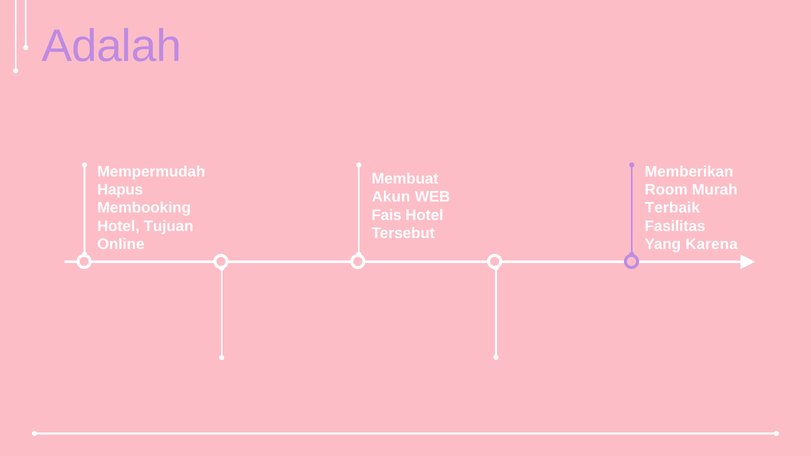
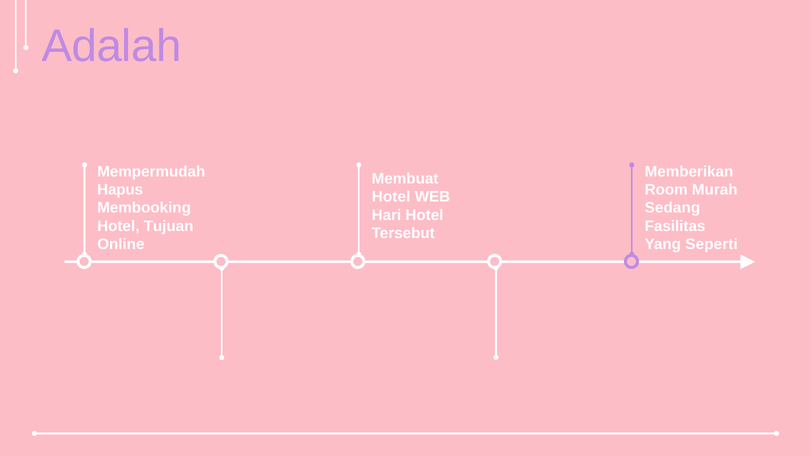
Akun at (391, 197): Akun -> Hotel
Terbaik: Terbaik -> Sedang
Fais: Fais -> Hari
Karena: Karena -> Seperti
